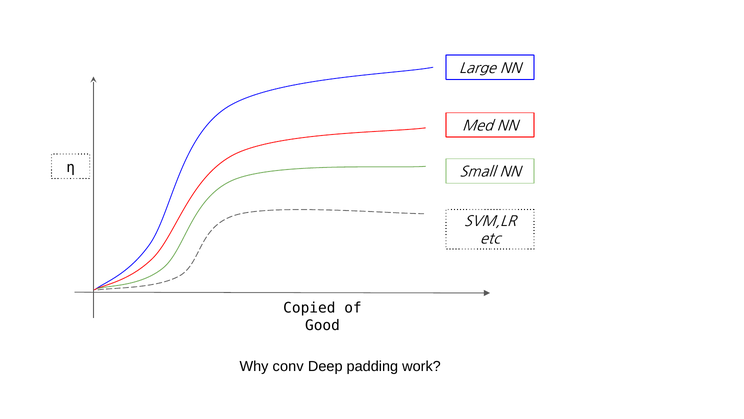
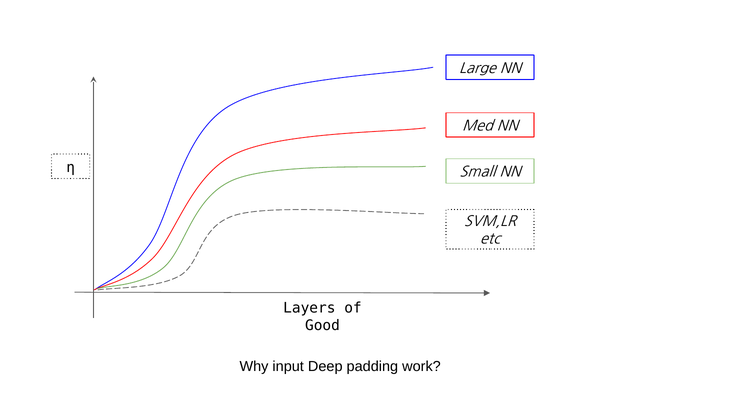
Copied: Copied -> Layers
conv: conv -> input
